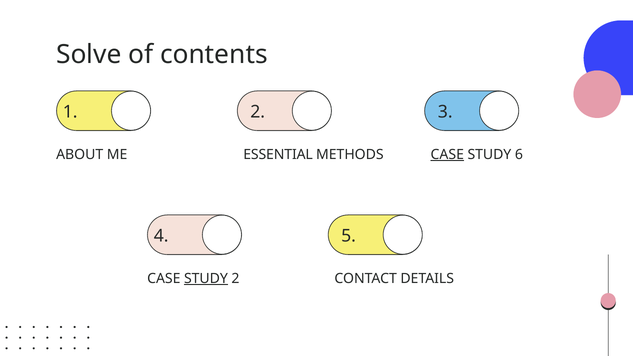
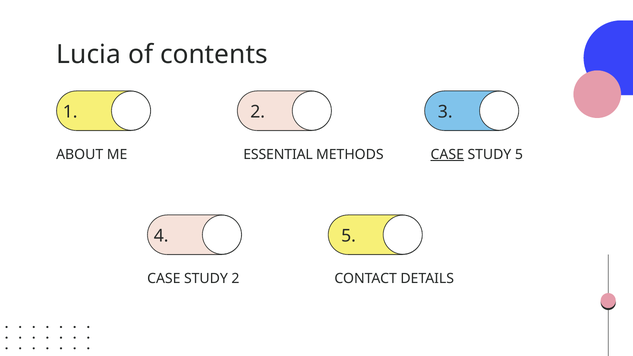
Solve: Solve -> Lucia
STUDY 6: 6 -> 5
STUDY at (206, 278) underline: present -> none
